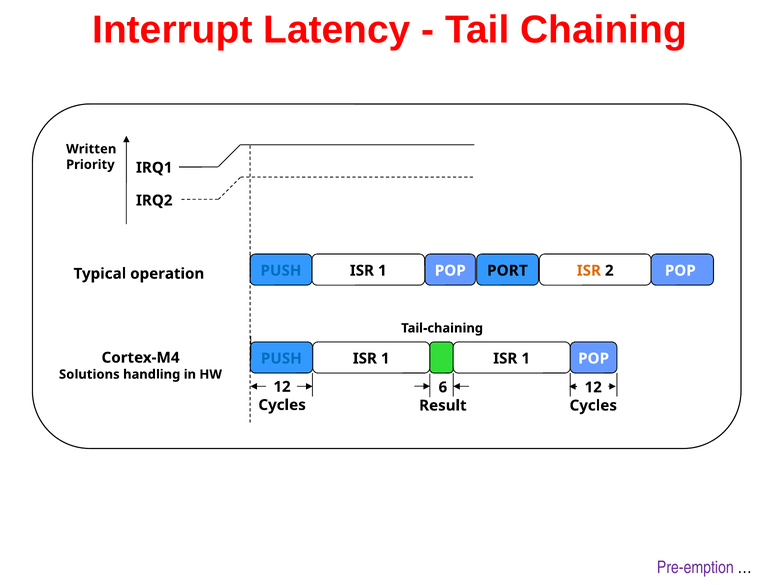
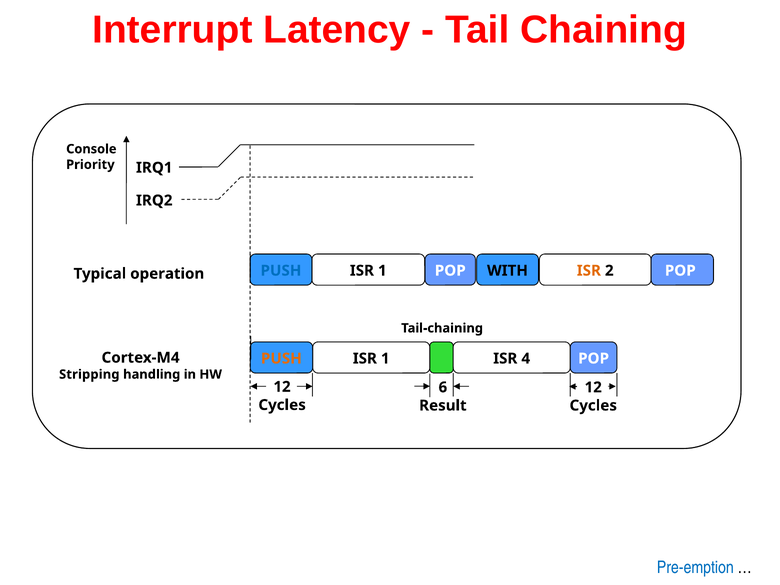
Written: Written -> Console
PORT: PORT -> WITH
PUSH at (281, 359) colour: blue -> orange
1 at (526, 359): 1 -> 4
Solutions: Solutions -> Stripping
Pre-emption colour: purple -> blue
